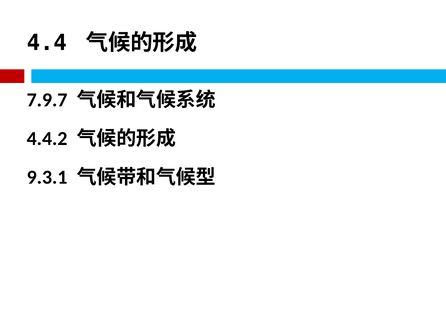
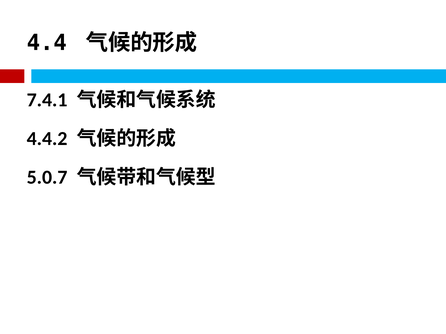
7.9.7: 7.9.7 -> 7.4.1
9.3.1: 9.3.1 -> 5.0.7
